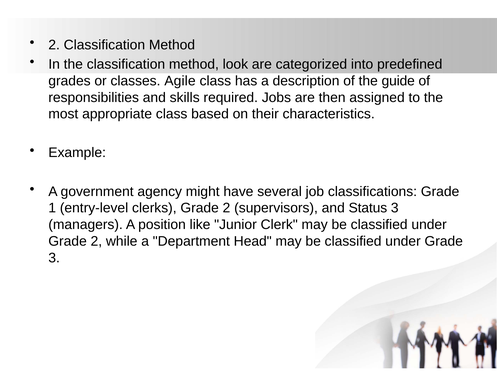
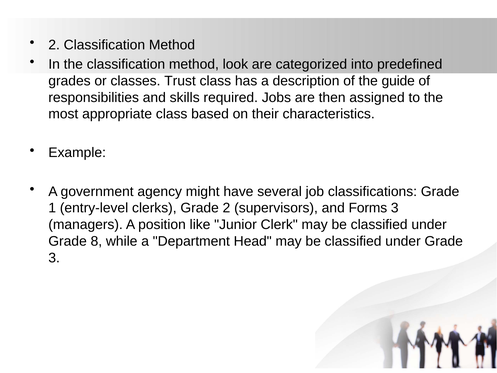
Agile: Agile -> Trust
Status: Status -> Forms
2 at (96, 241): 2 -> 8
